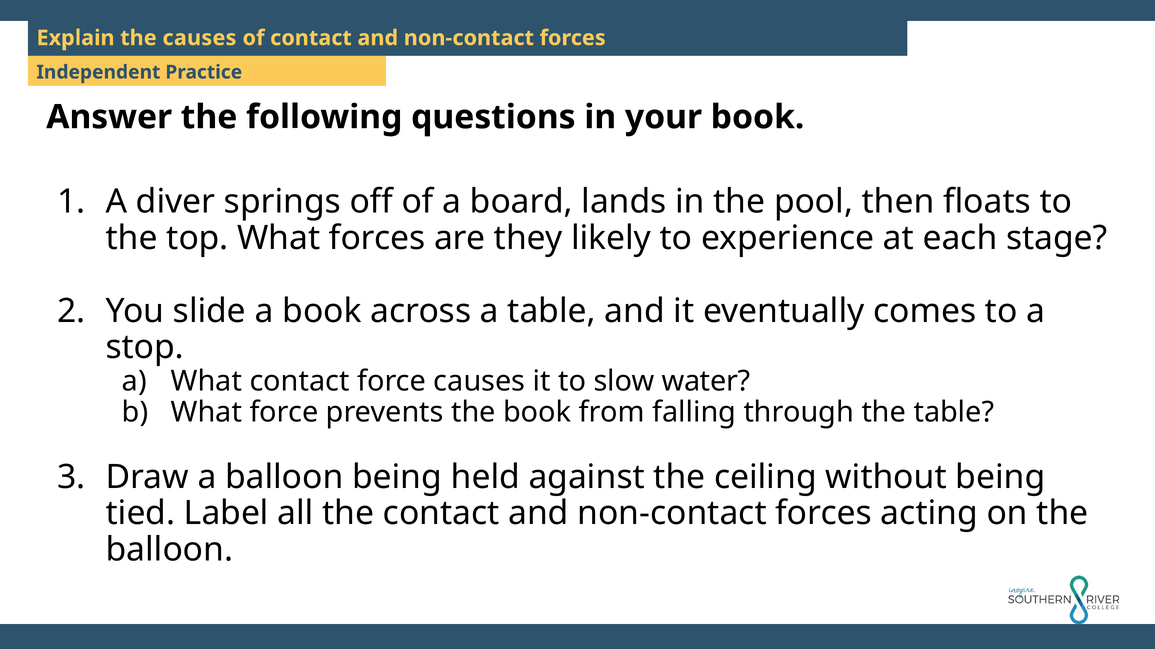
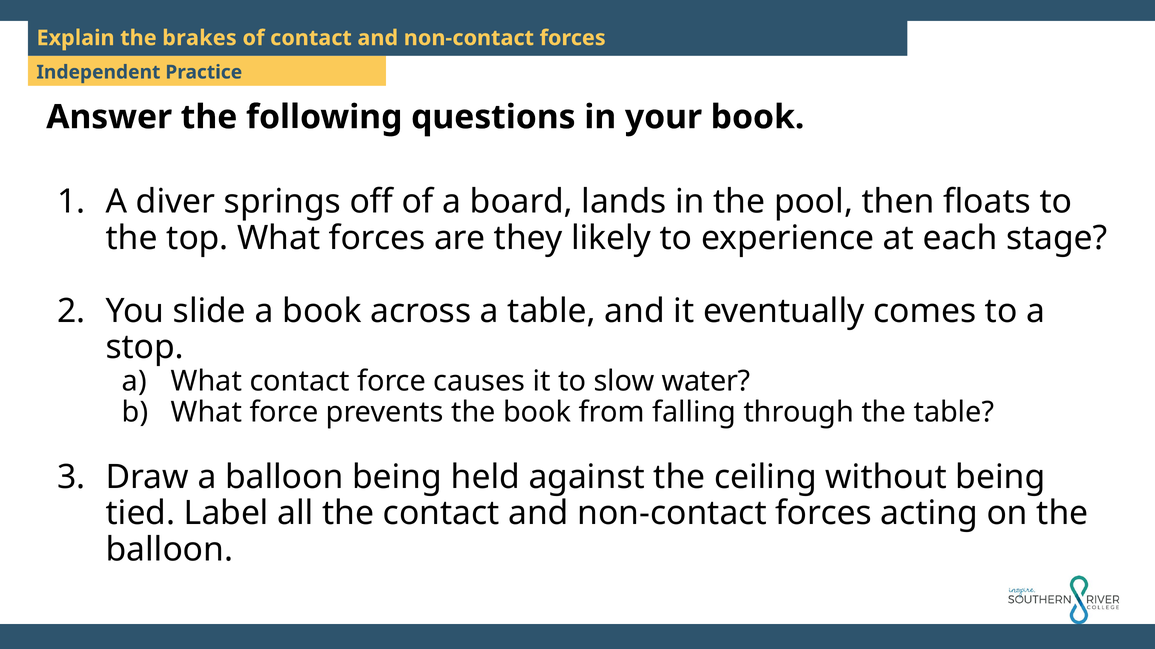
the causes: causes -> brakes
